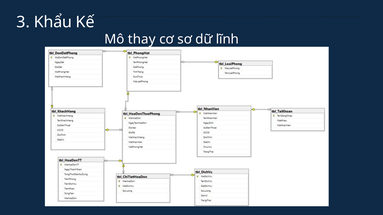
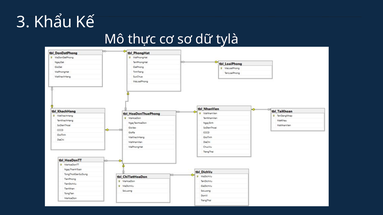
thay: thay -> thực
lĩnh: lĩnh -> tylà
